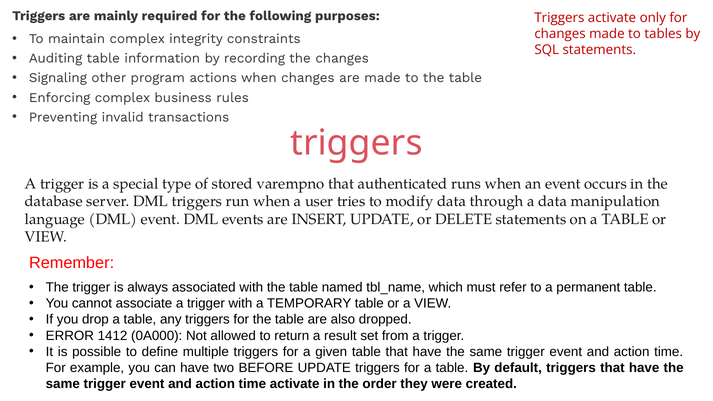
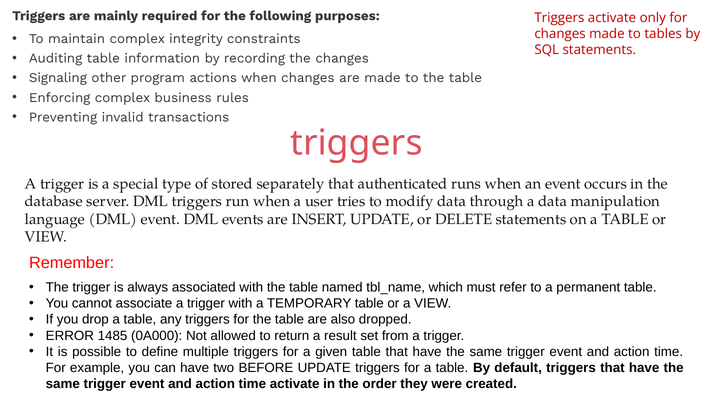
varempno: varempno -> separately
1412: 1412 -> 1485
